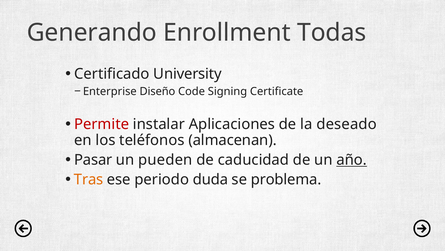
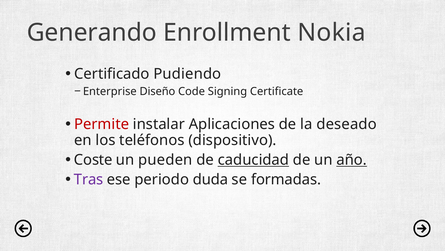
Todas: Todas -> Nokia
University: University -> Pudiendo
almacenan: almacenan -> dispositivo
Pasar: Pasar -> Coste
caducidad underline: none -> present
Tras colour: orange -> purple
problema: problema -> formadas
